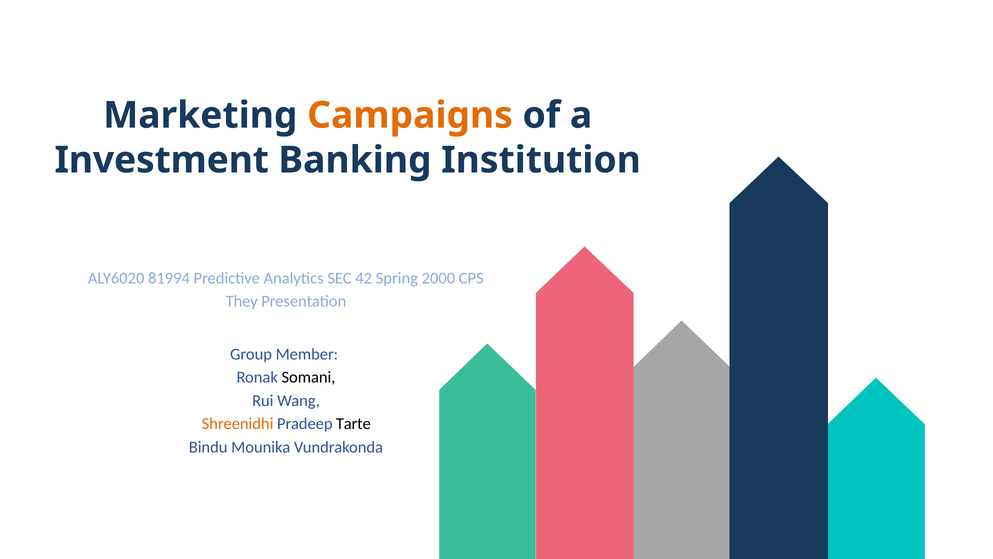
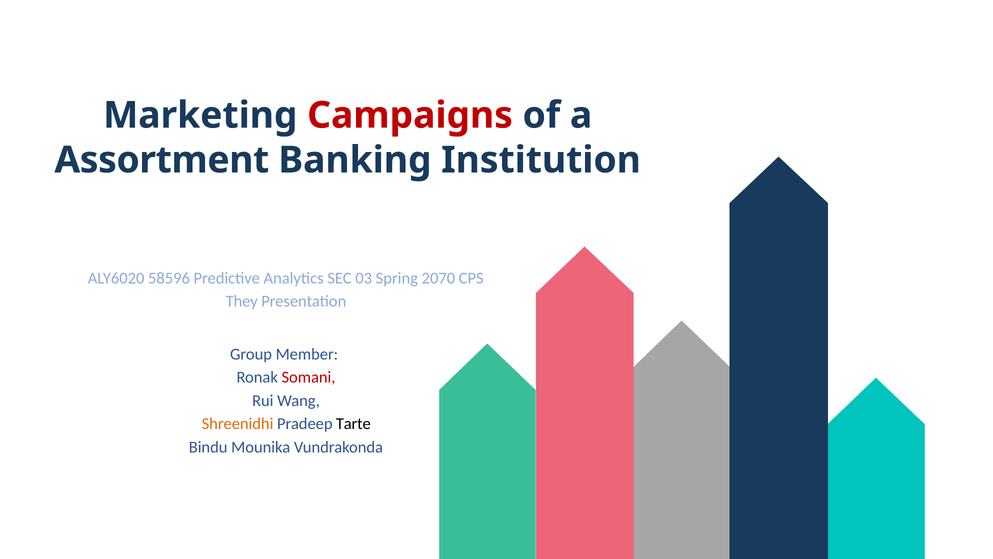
Campaigns colour: orange -> red
Investment: Investment -> Assortment
81994: 81994 -> 58596
42: 42 -> 03
2000: 2000 -> 2070
Somani colour: black -> red
